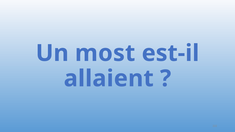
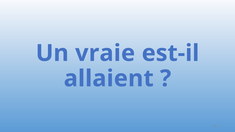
most: most -> vraie
